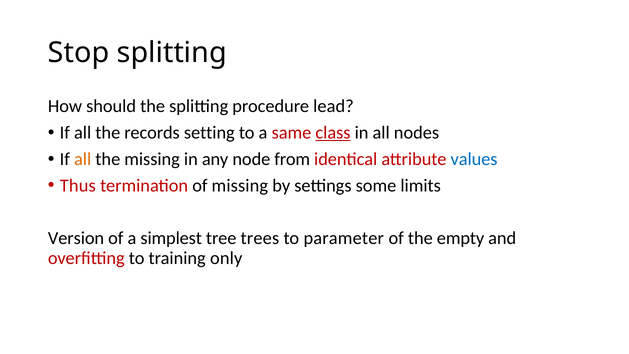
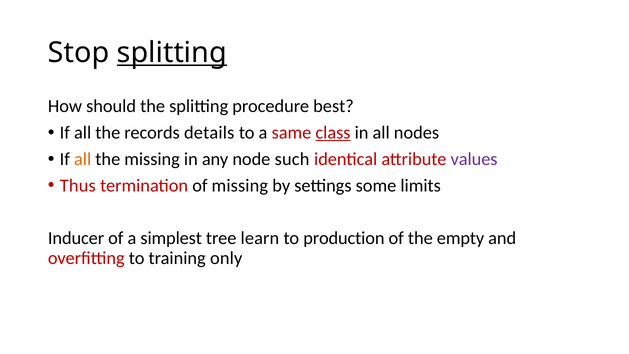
splitting at (172, 53) underline: none -> present
lead: lead -> best
setting: setting -> details
from: from -> such
values colour: blue -> purple
Version: Version -> Inducer
trees: trees -> learn
parameter: parameter -> production
